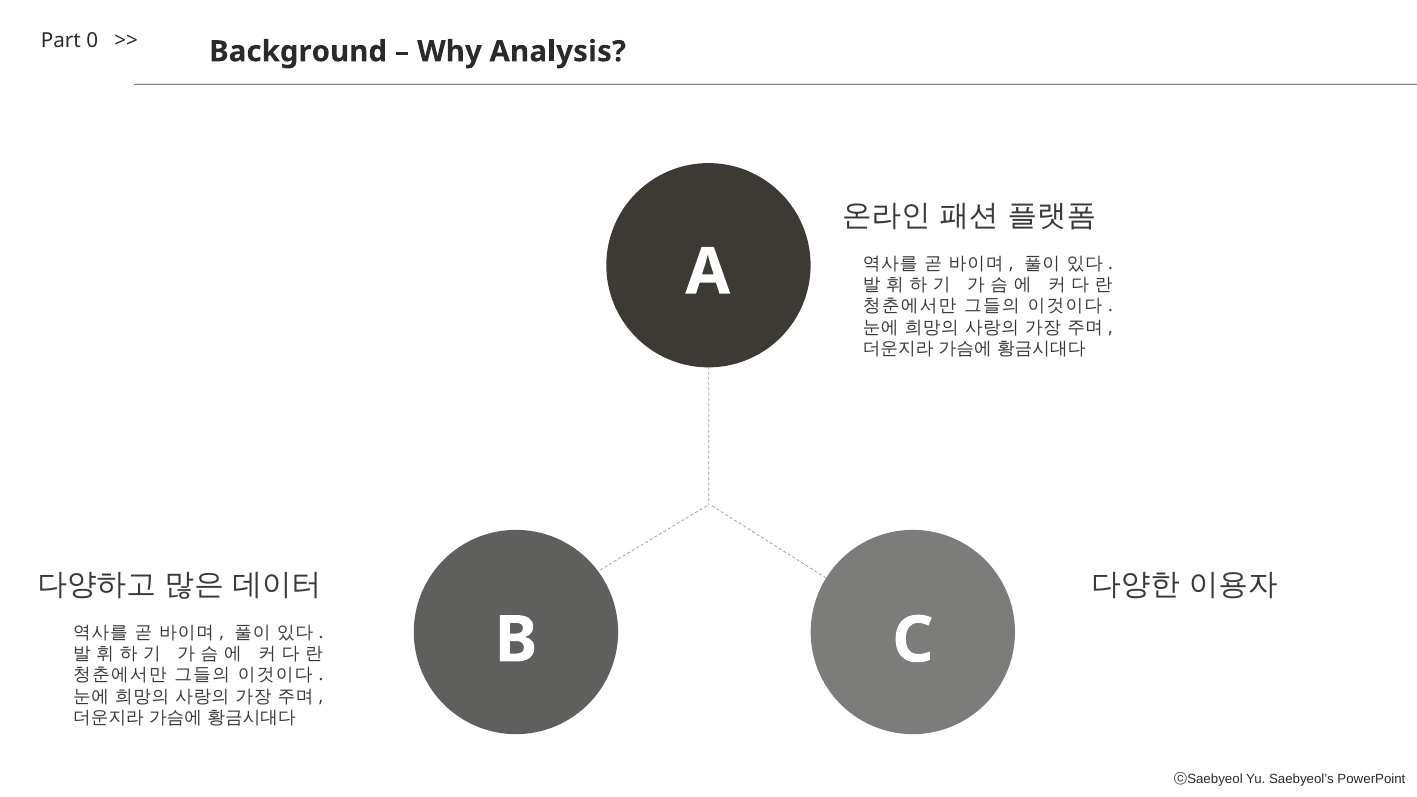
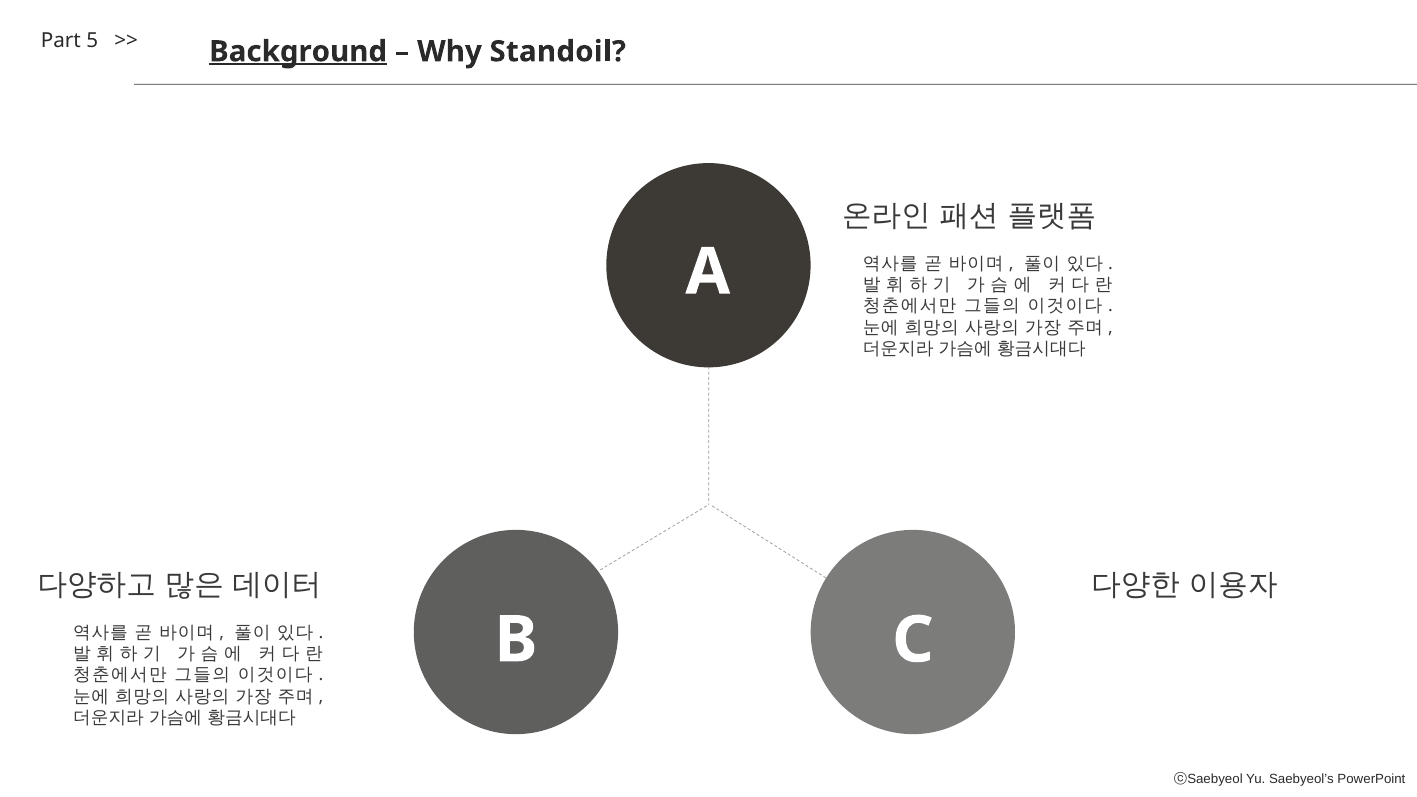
0: 0 -> 5
Background underline: none -> present
Analysis: Analysis -> Standoil
